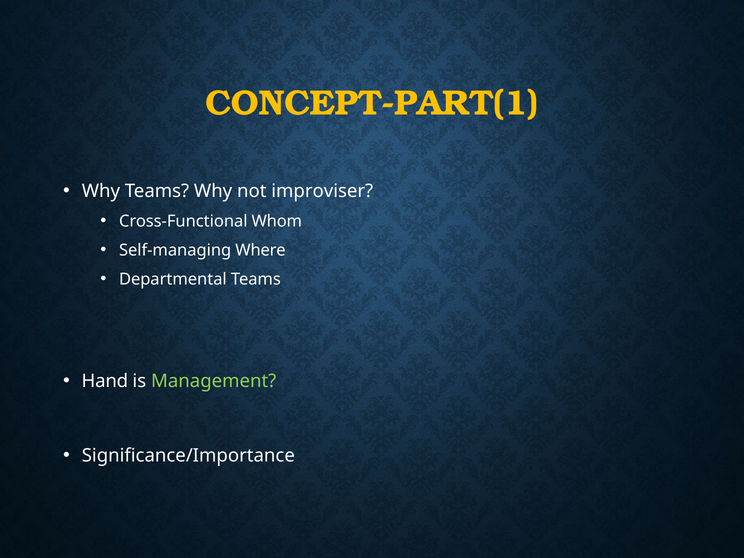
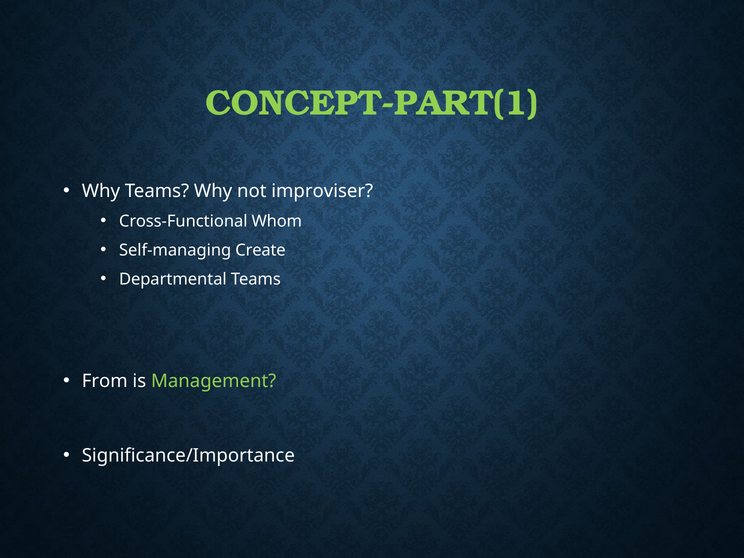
CONCEPT-PART(1 colour: yellow -> light green
Where: Where -> Create
Hand: Hand -> From
